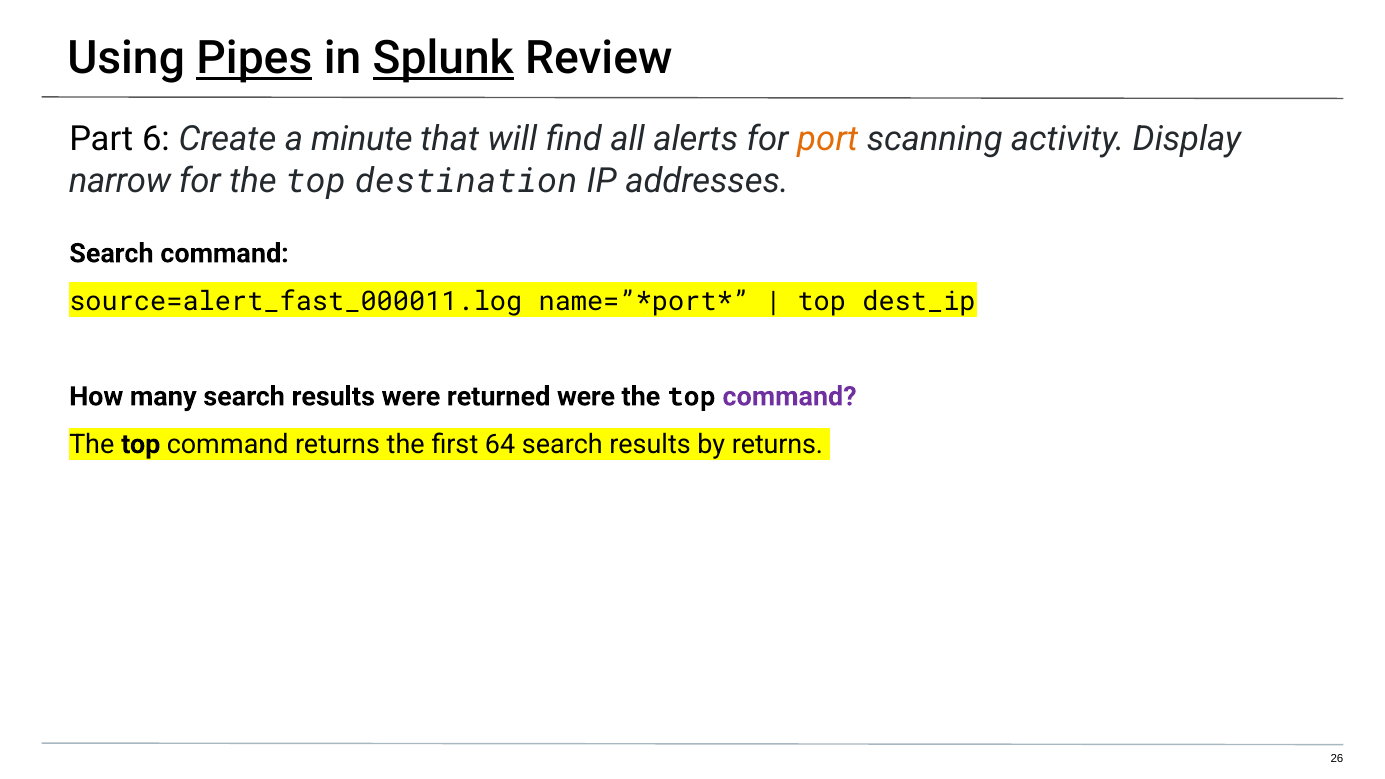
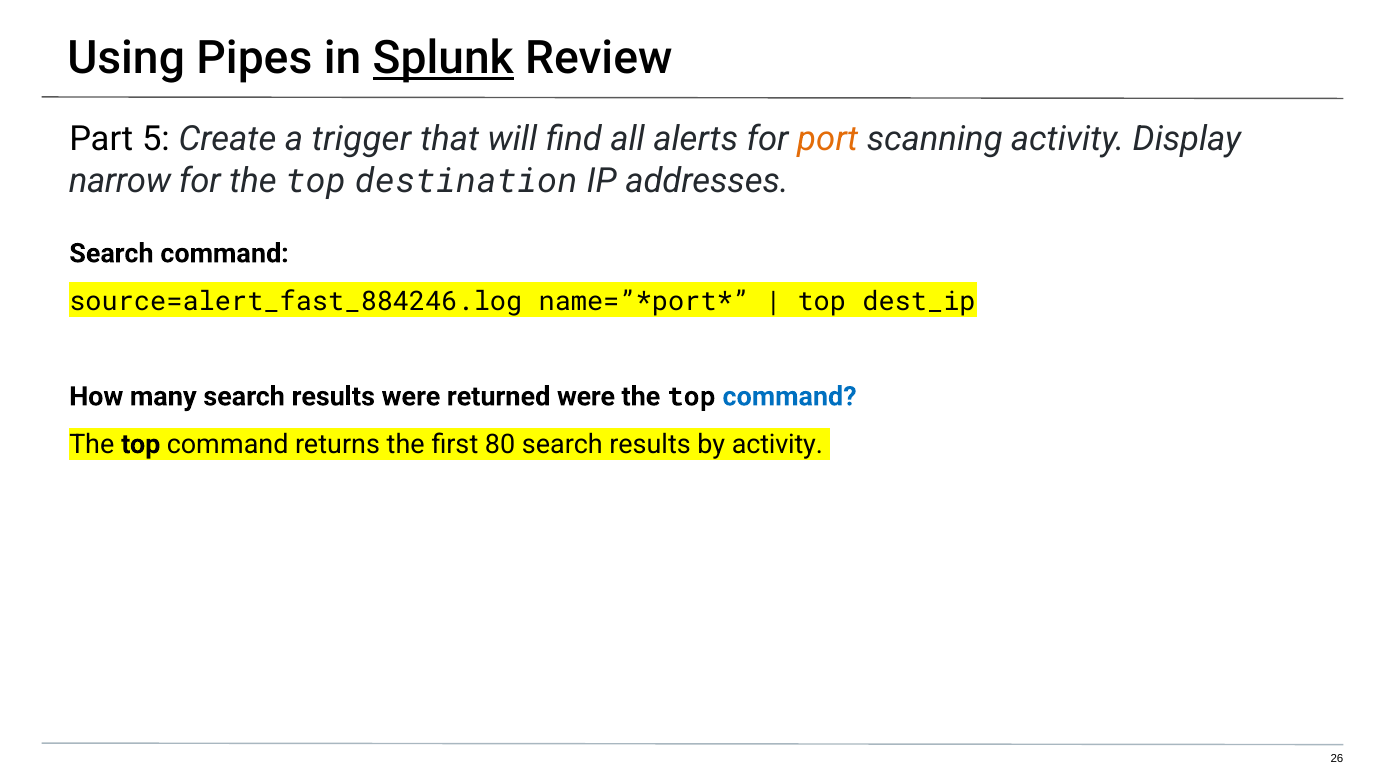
Pipes underline: present -> none
6: 6 -> 5
minute: minute -> trigger
source=alert_fast_000011.log: source=alert_fast_000011.log -> source=alert_fast_884246.log
command at (790, 397) colour: purple -> blue
64: 64 -> 80
by returns: returns -> activity
